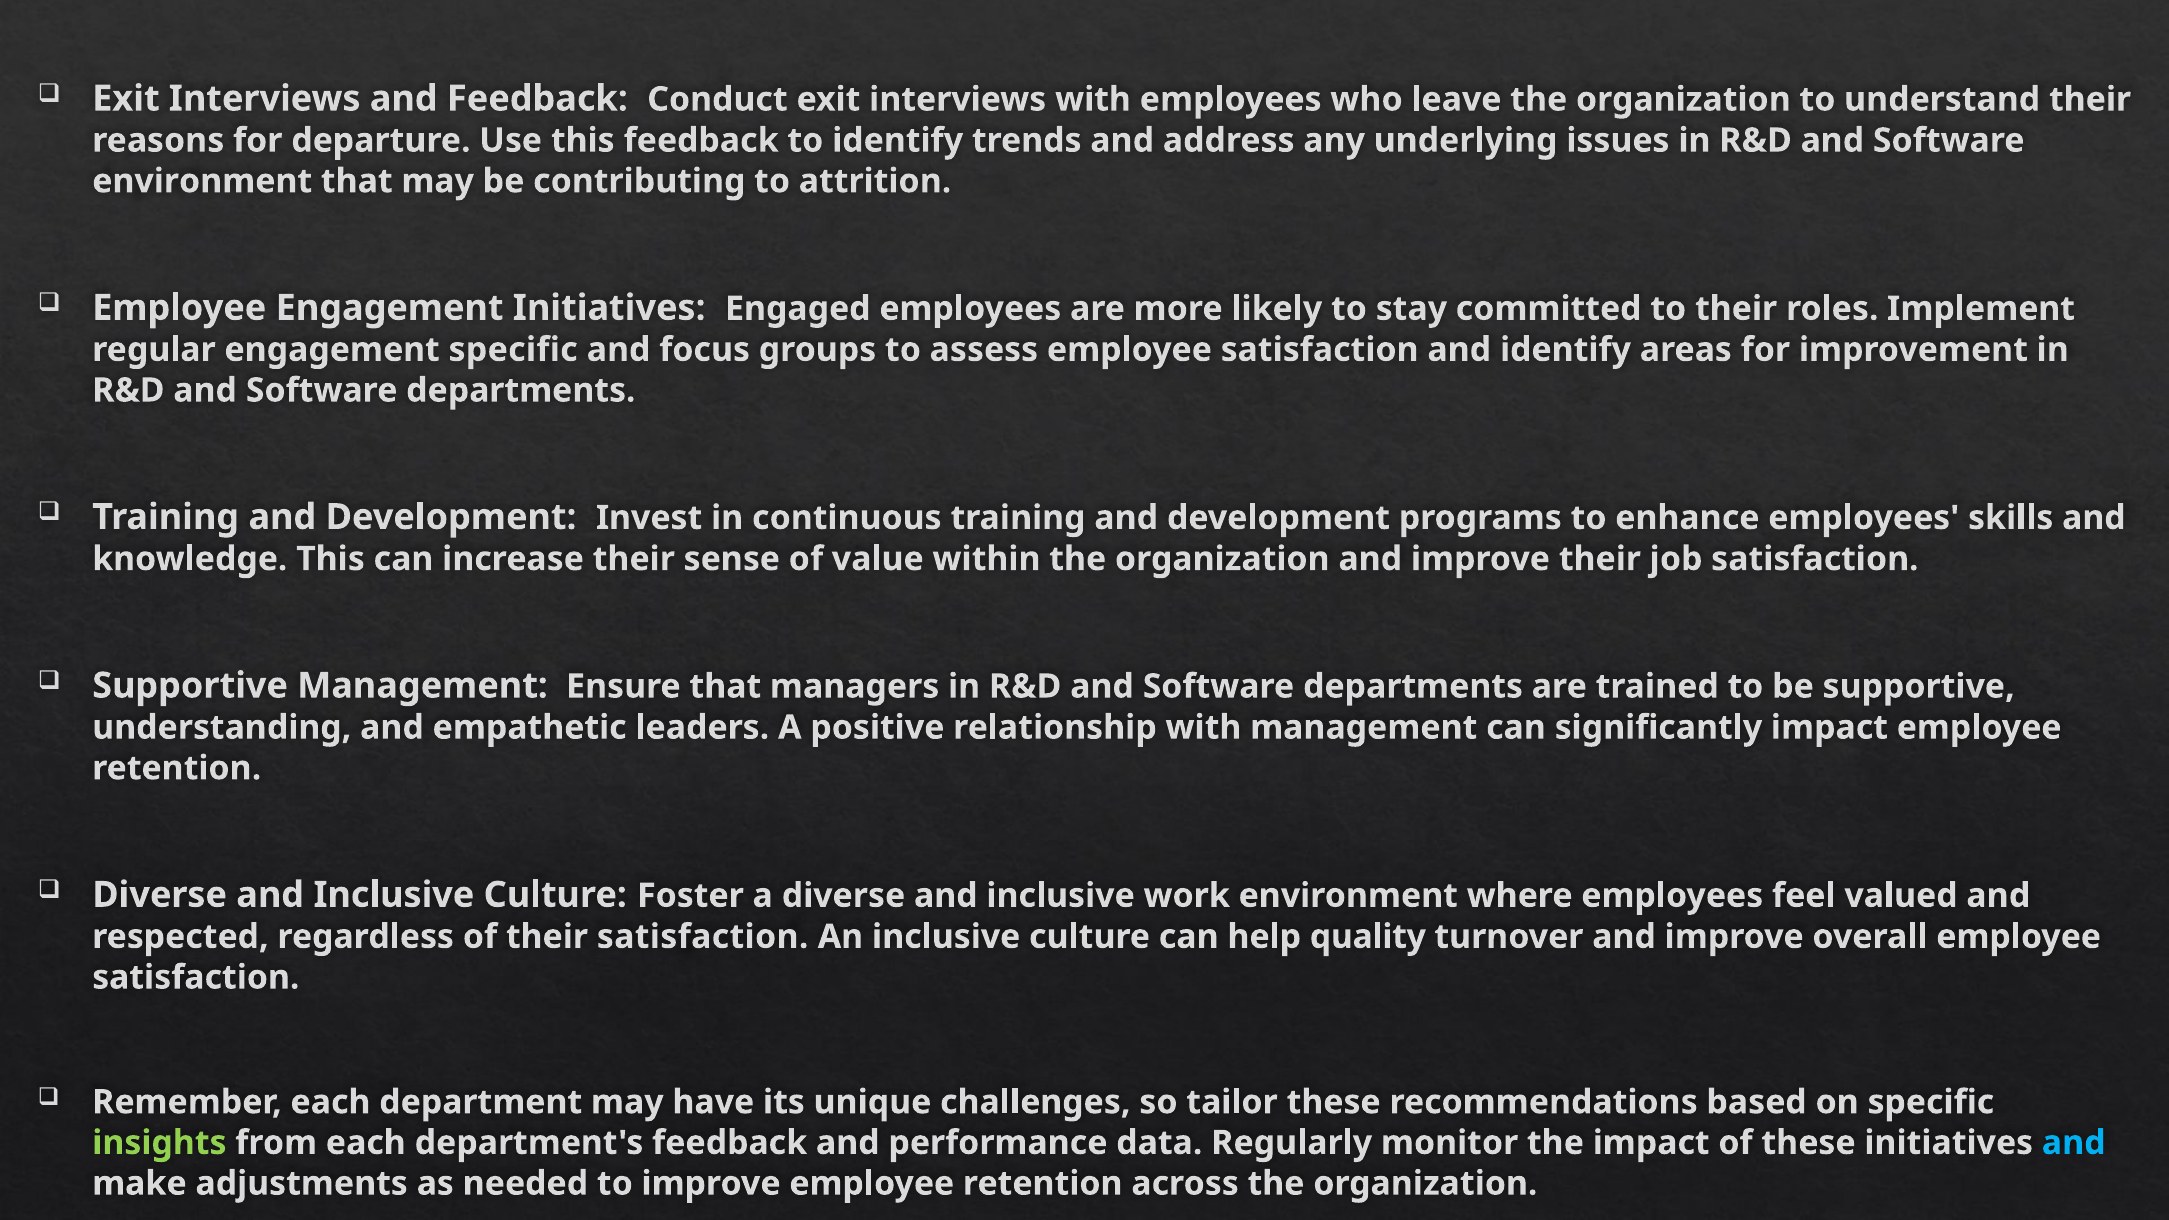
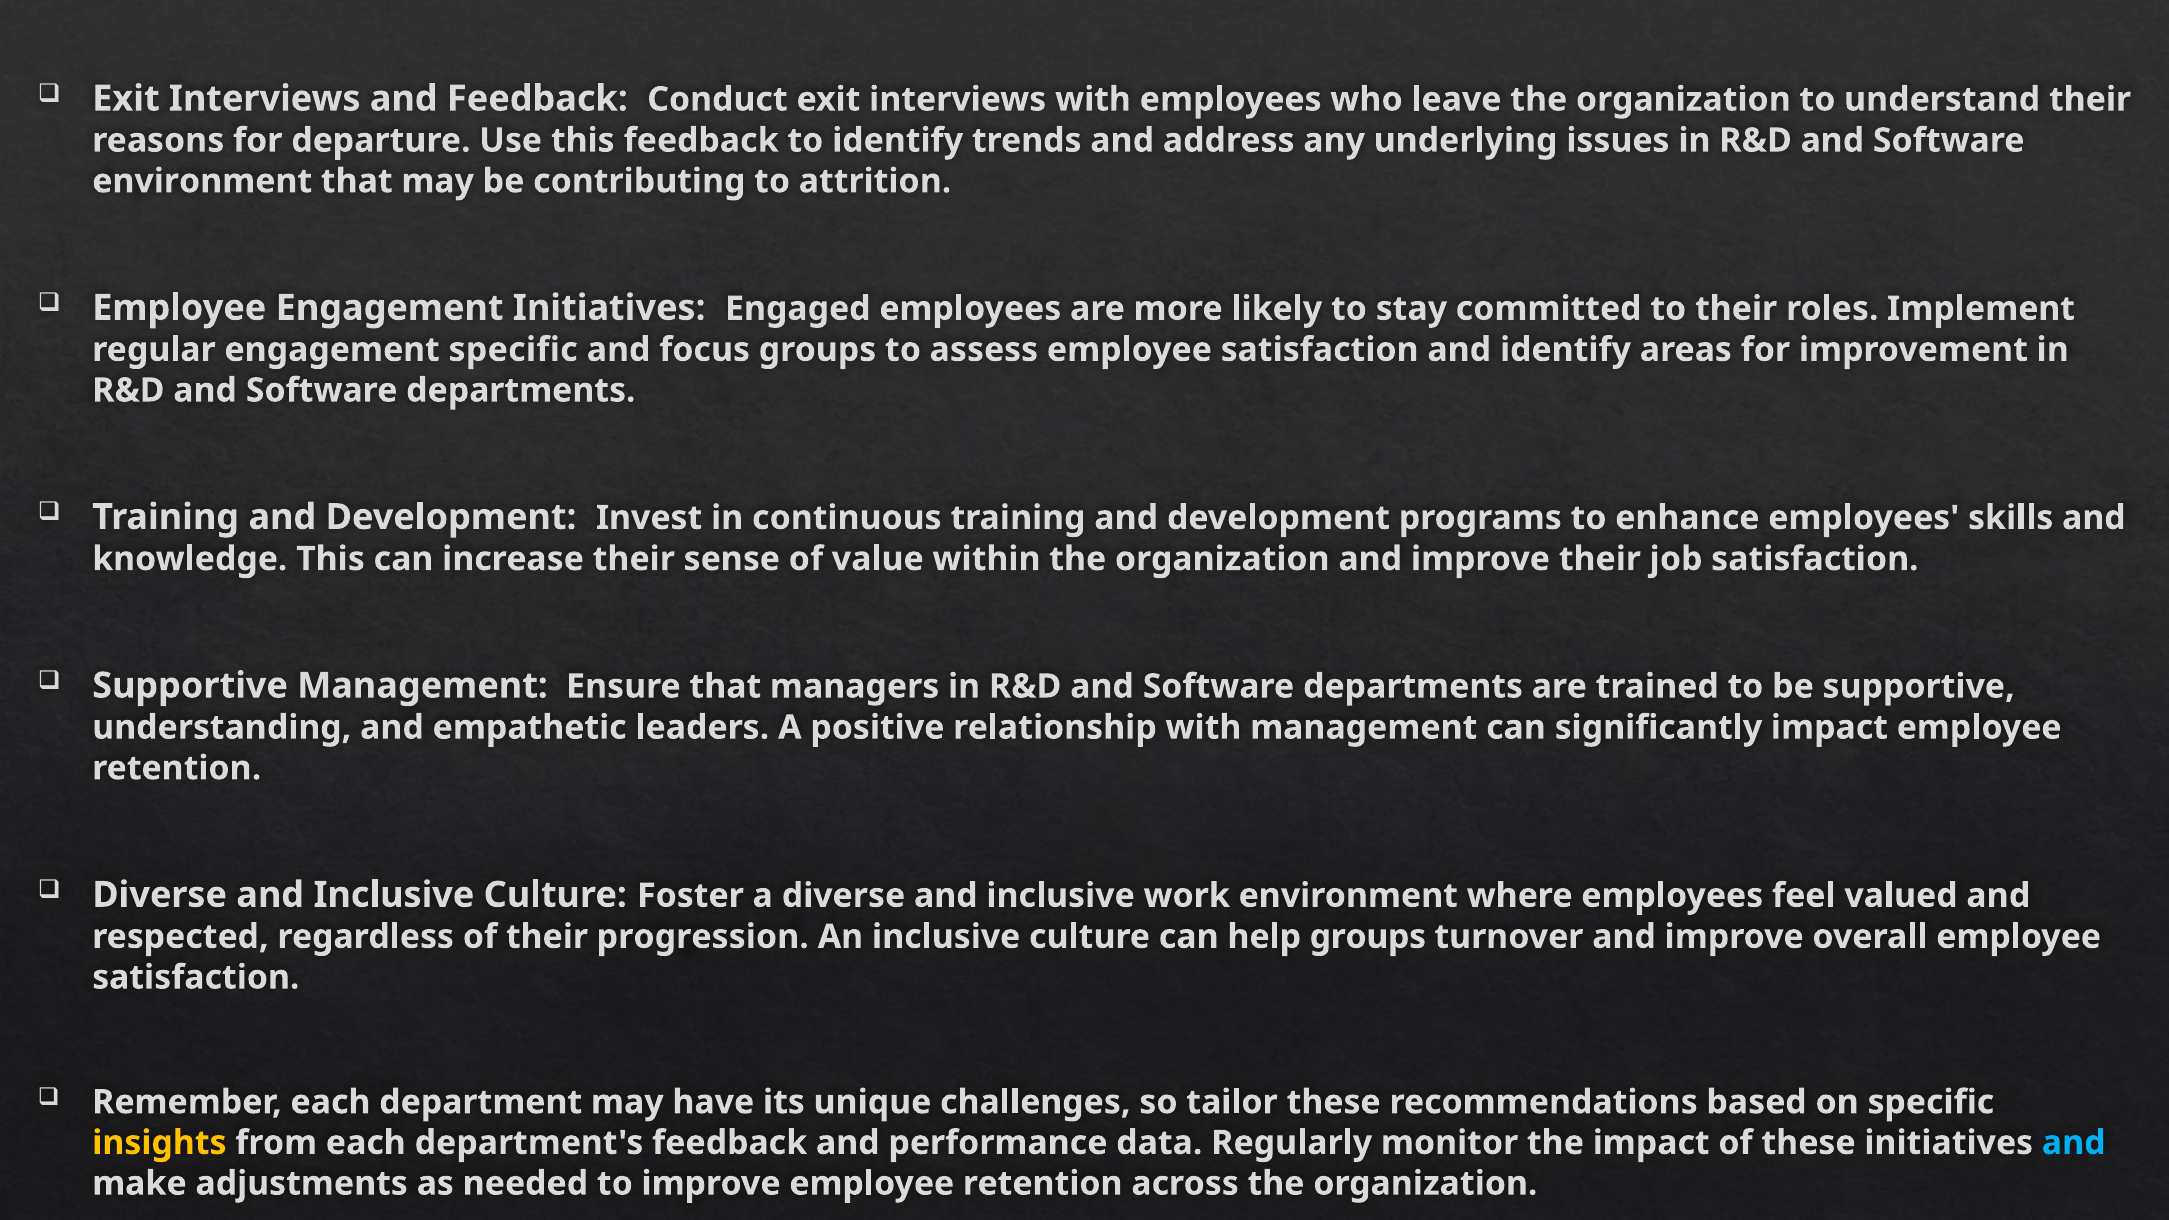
their satisfaction: satisfaction -> progression
help quality: quality -> groups
insights colour: light green -> yellow
